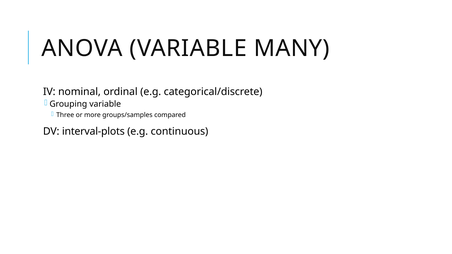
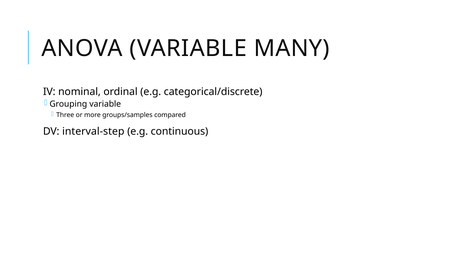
interval-plots: interval-plots -> interval-step
